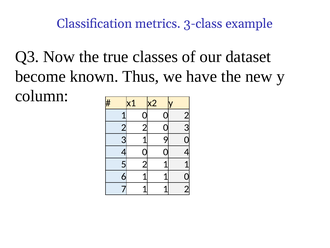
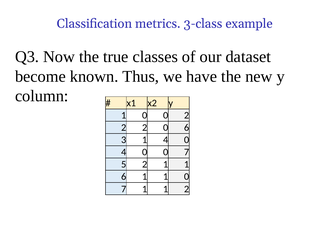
0 3: 3 -> 6
1 9: 9 -> 4
0 0 4: 4 -> 7
